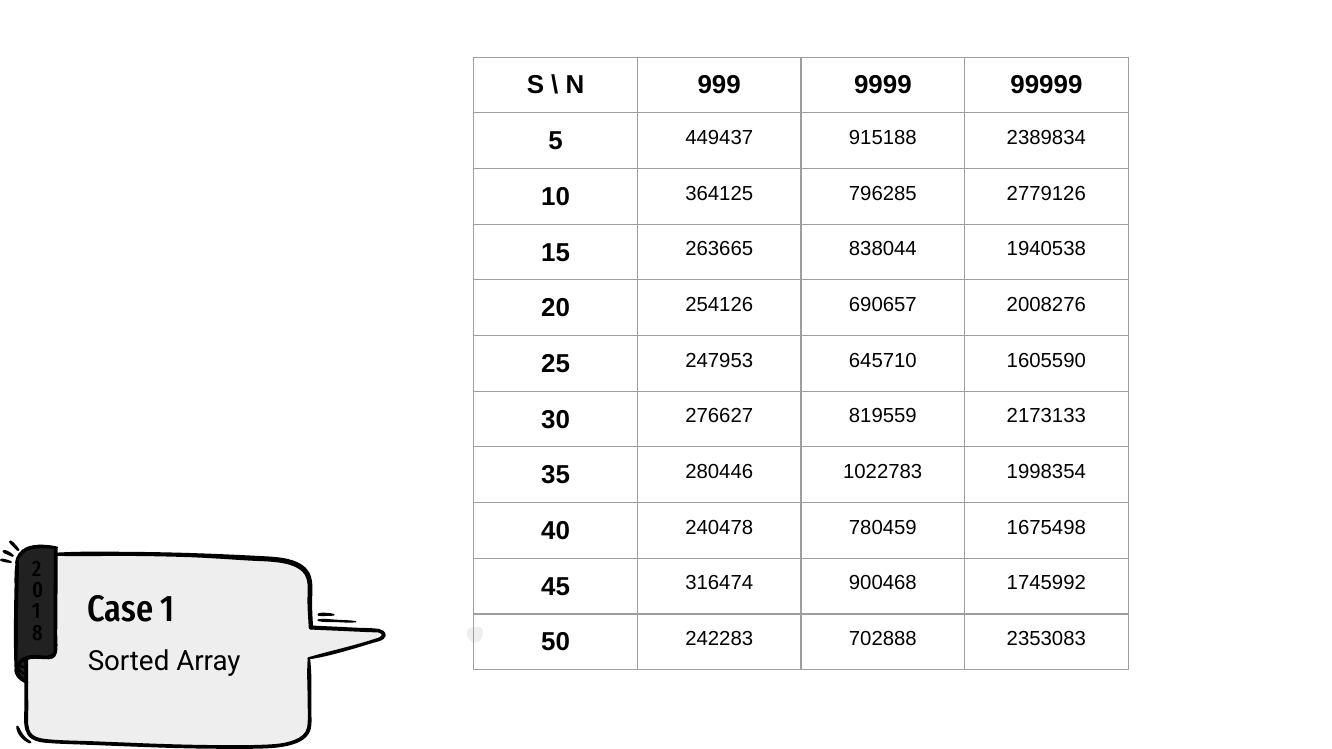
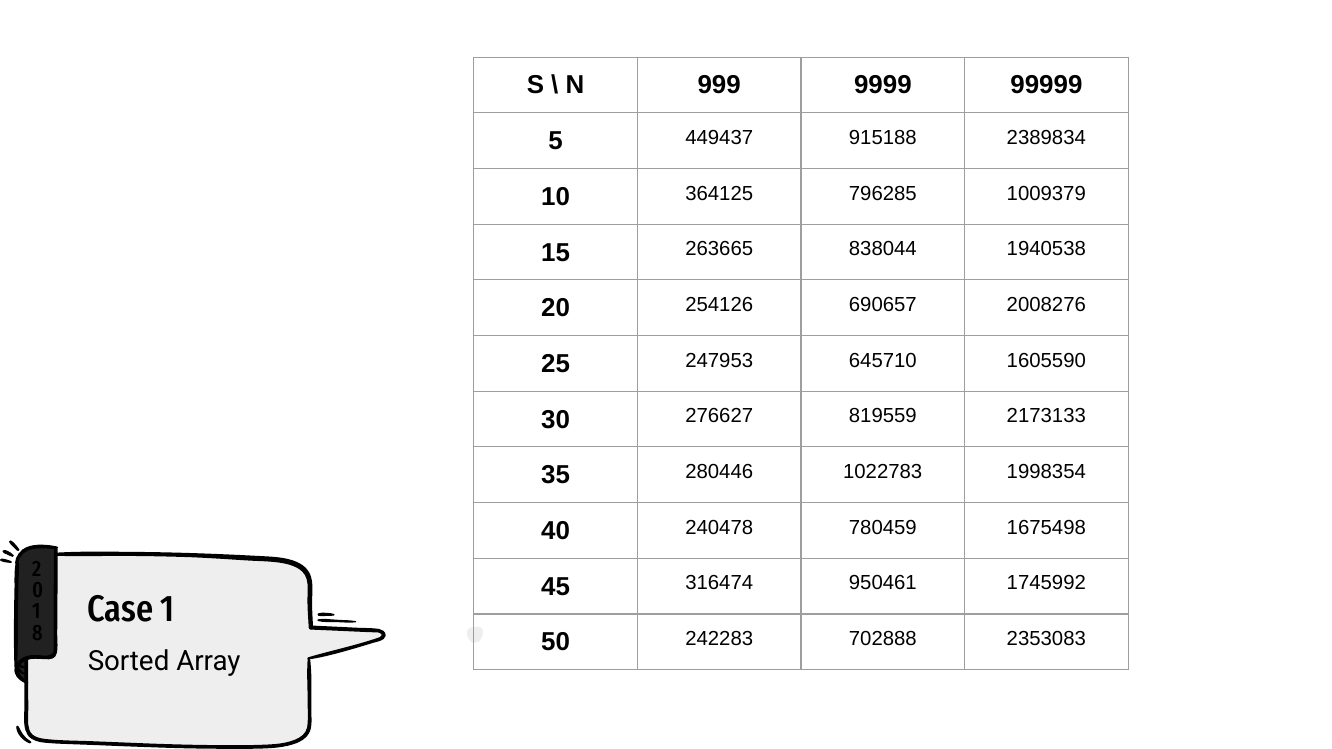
2779126: 2779126 -> 1009379
900468: 900468 -> 950461
